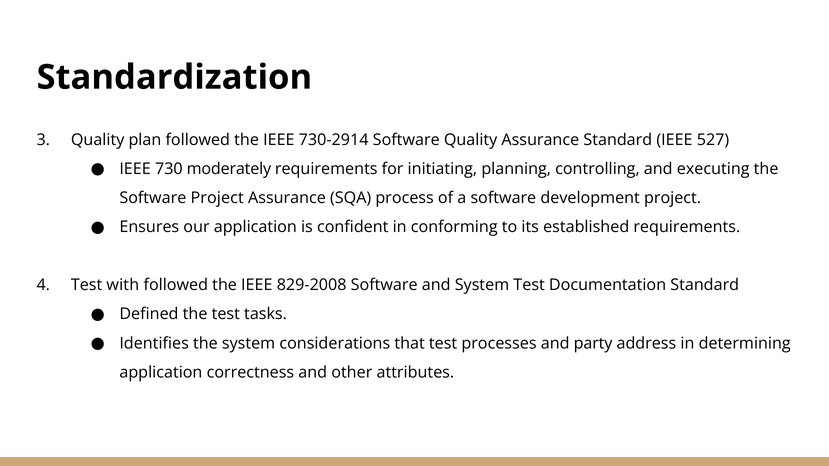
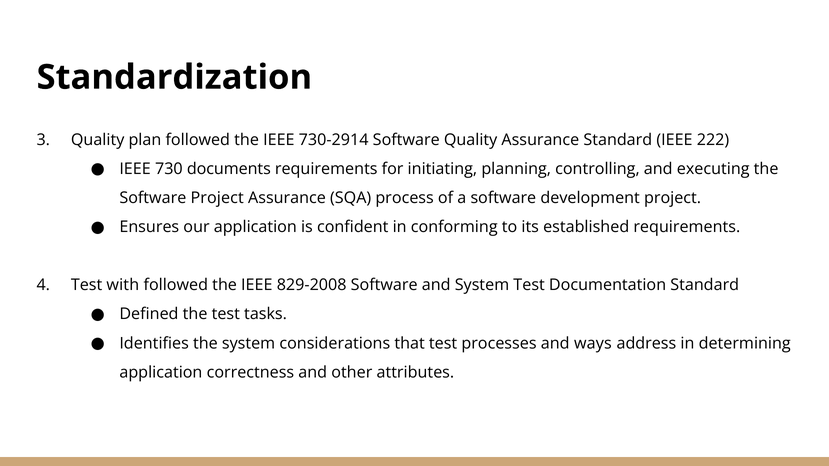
527: 527 -> 222
moderately: moderately -> documents
party: party -> ways
